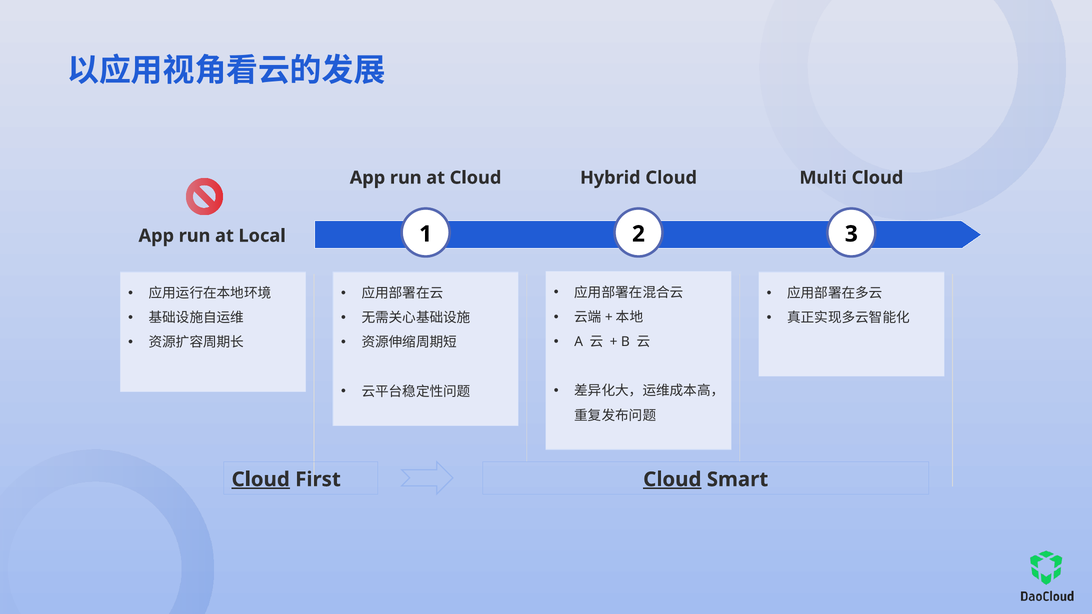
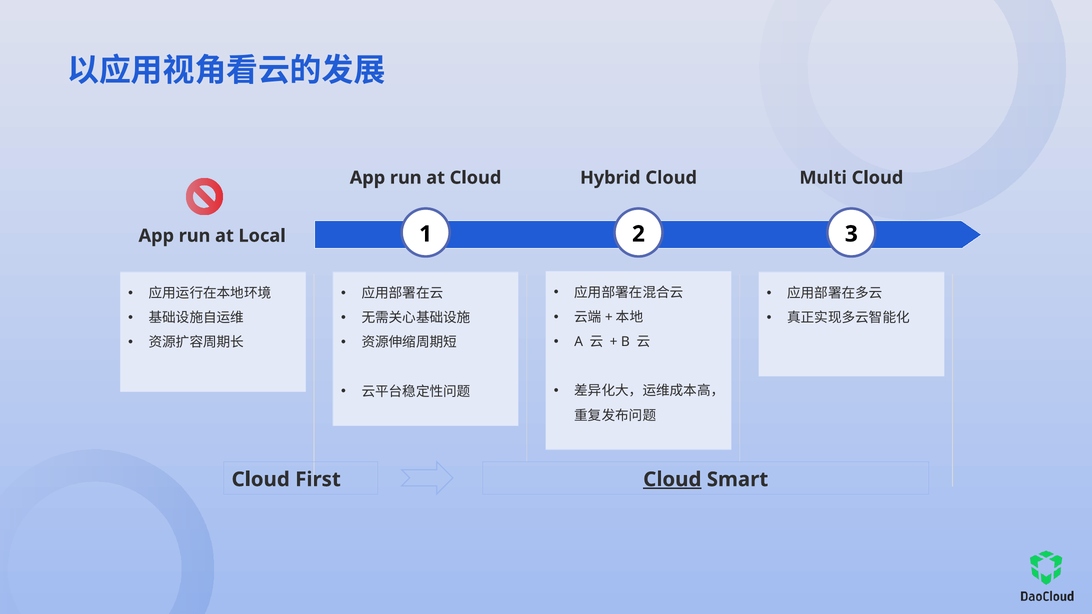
Cloud at (261, 480) underline: present -> none
